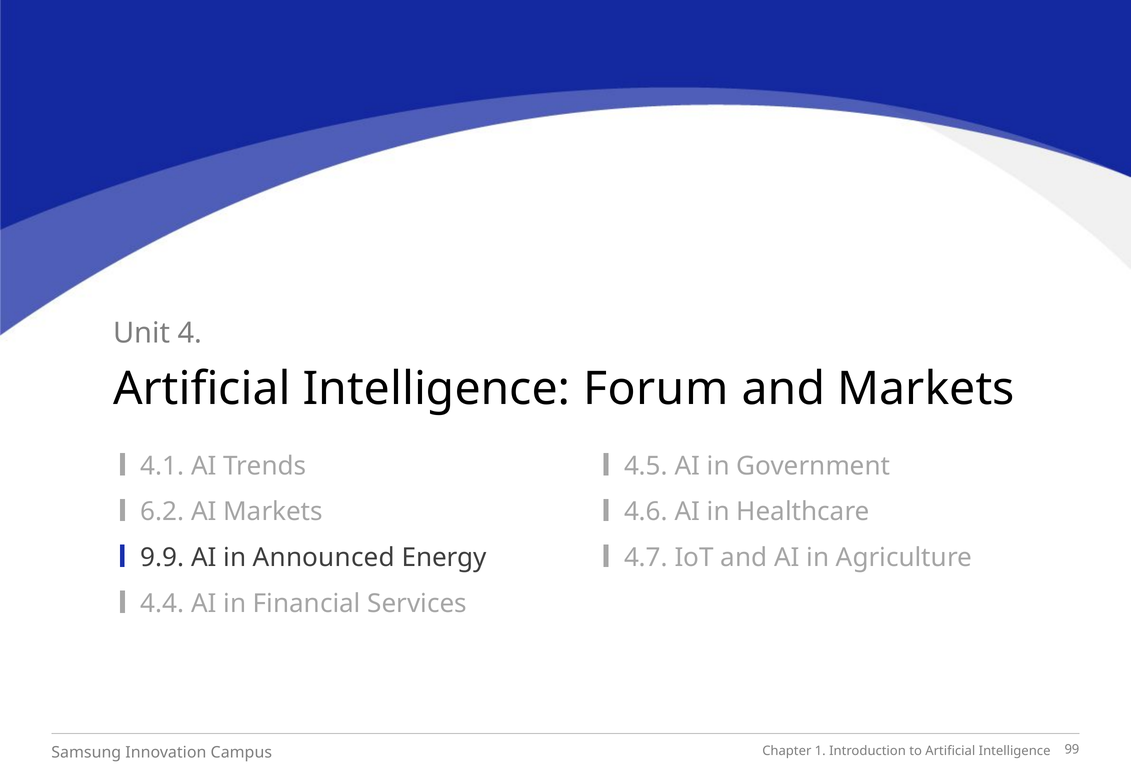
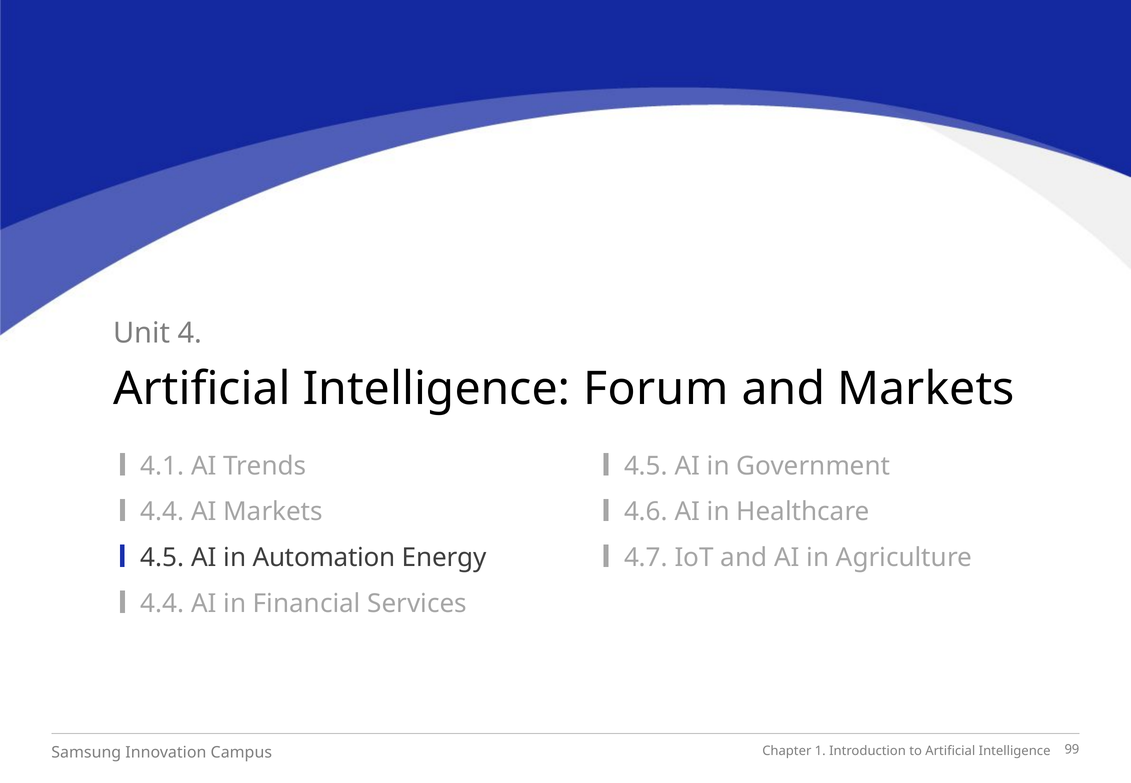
6.2 at (162, 512): 6.2 -> 4.4
9.9 at (162, 558): 9.9 -> 4.5
Announced: Announced -> Automation
